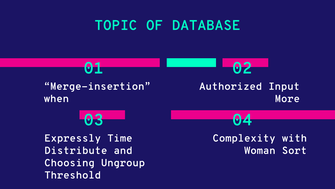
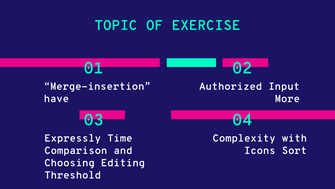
DATABASE: DATABASE -> EXERCISE
when: when -> have
Distribute: Distribute -> Comparison
Woman: Woman -> Icons
Ungroup: Ungroup -> Editing
